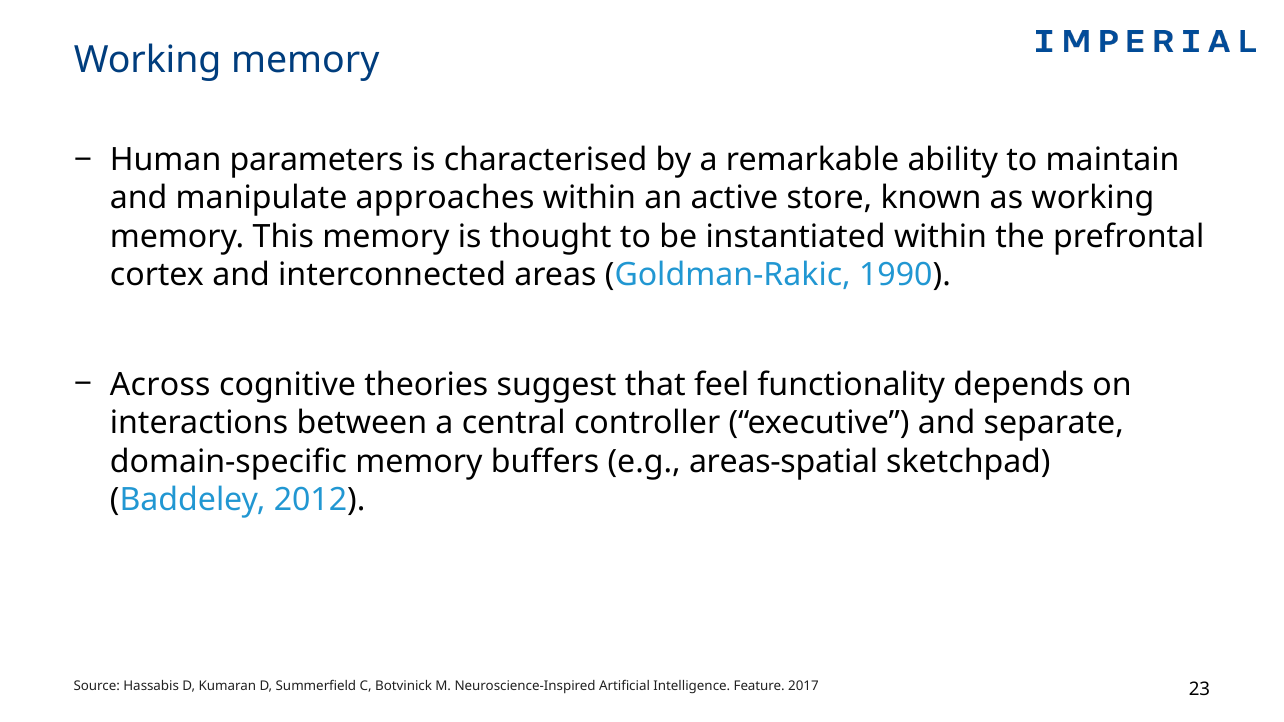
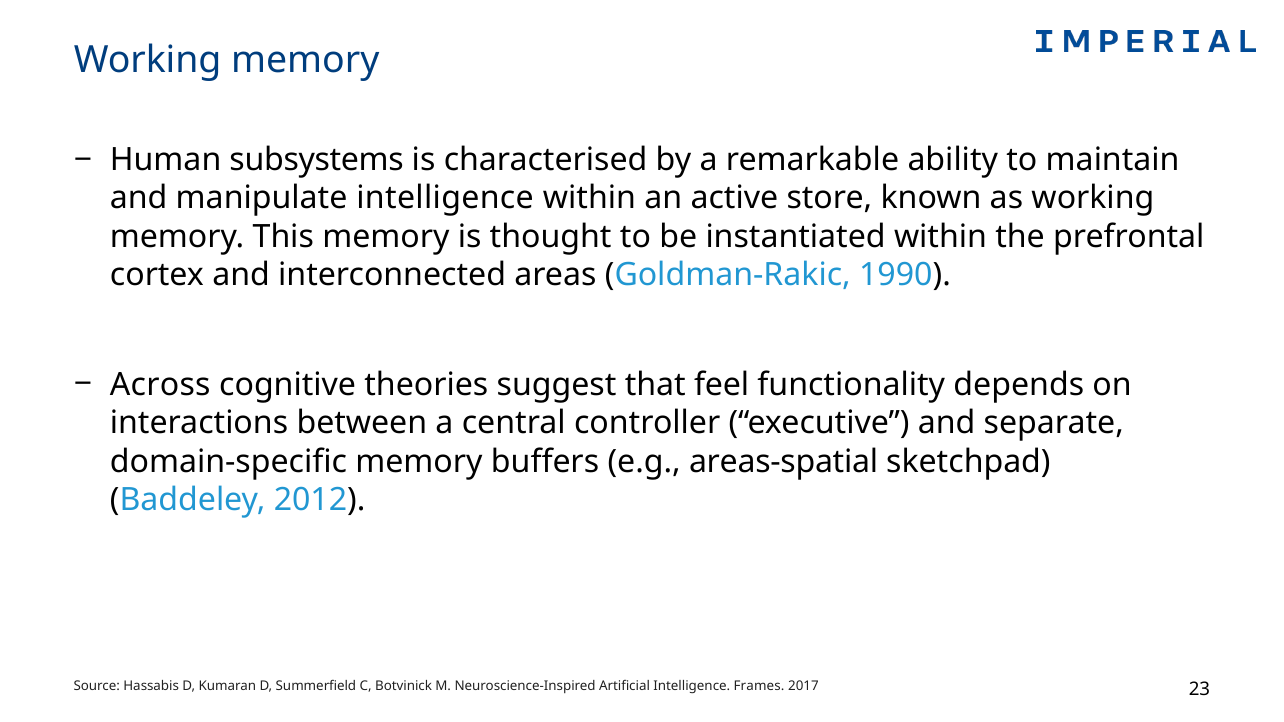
parameters: parameters -> subsystems
manipulate approaches: approaches -> intelligence
Feature: Feature -> Frames
